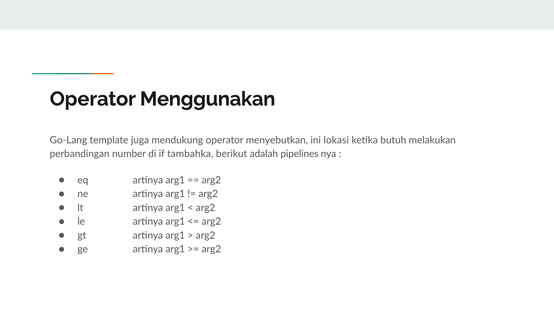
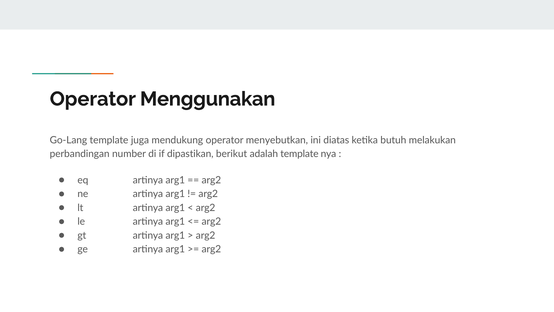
lokasi: lokasi -> diatas
tambahka: tambahka -> dipastikan
adalah pipelines: pipelines -> template
